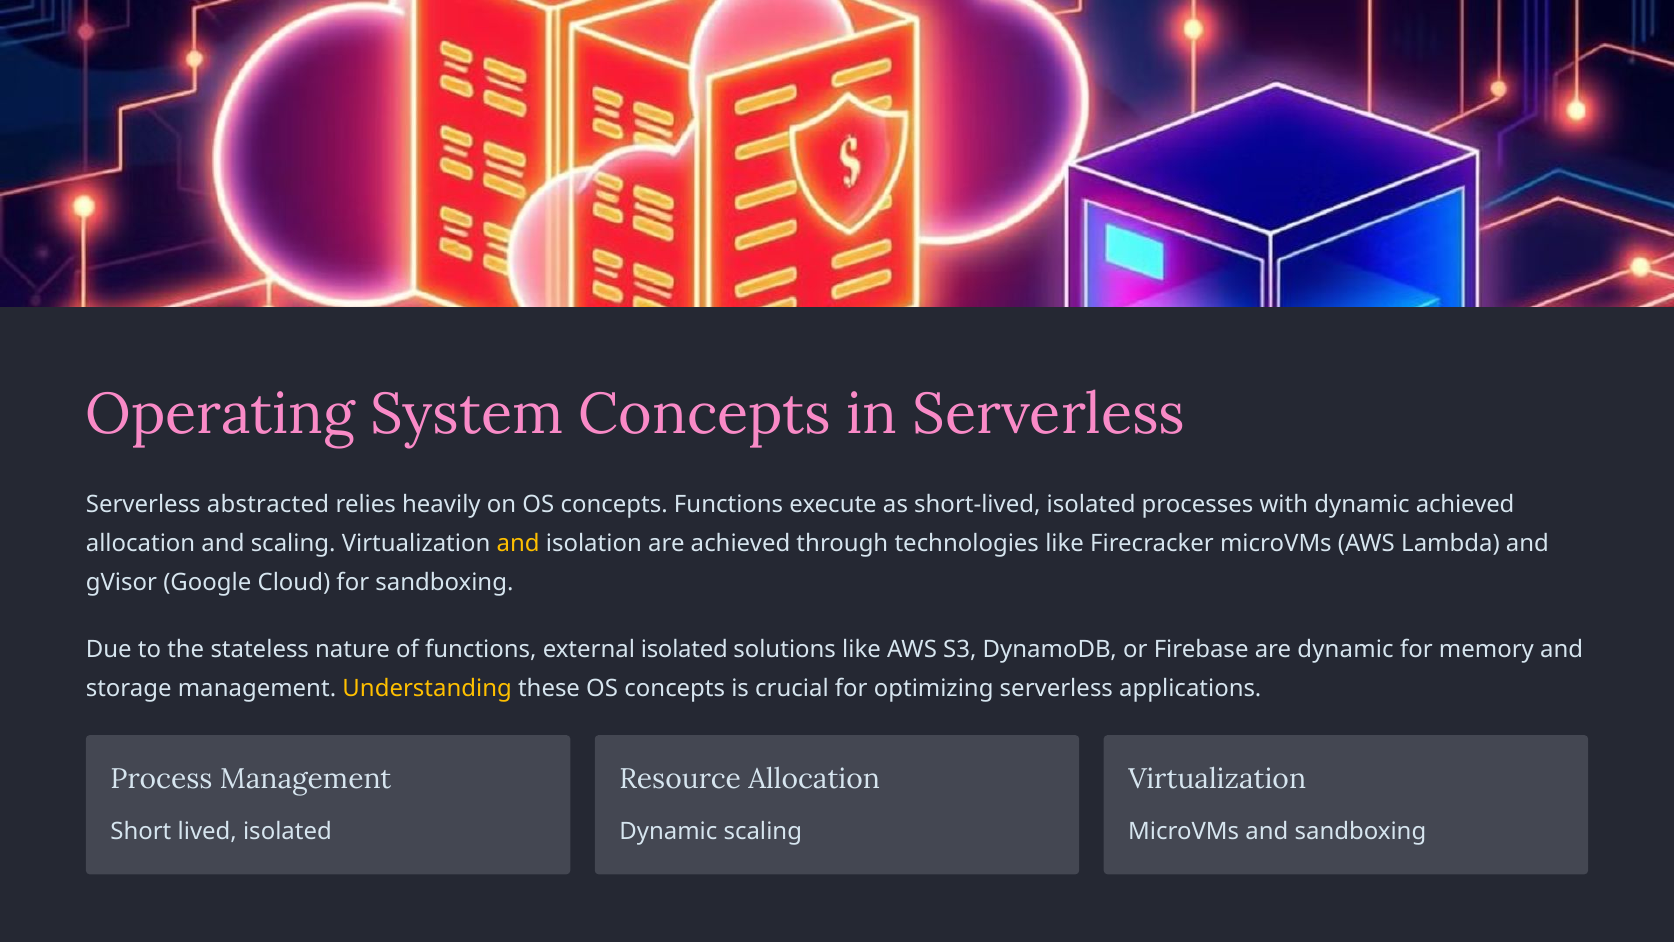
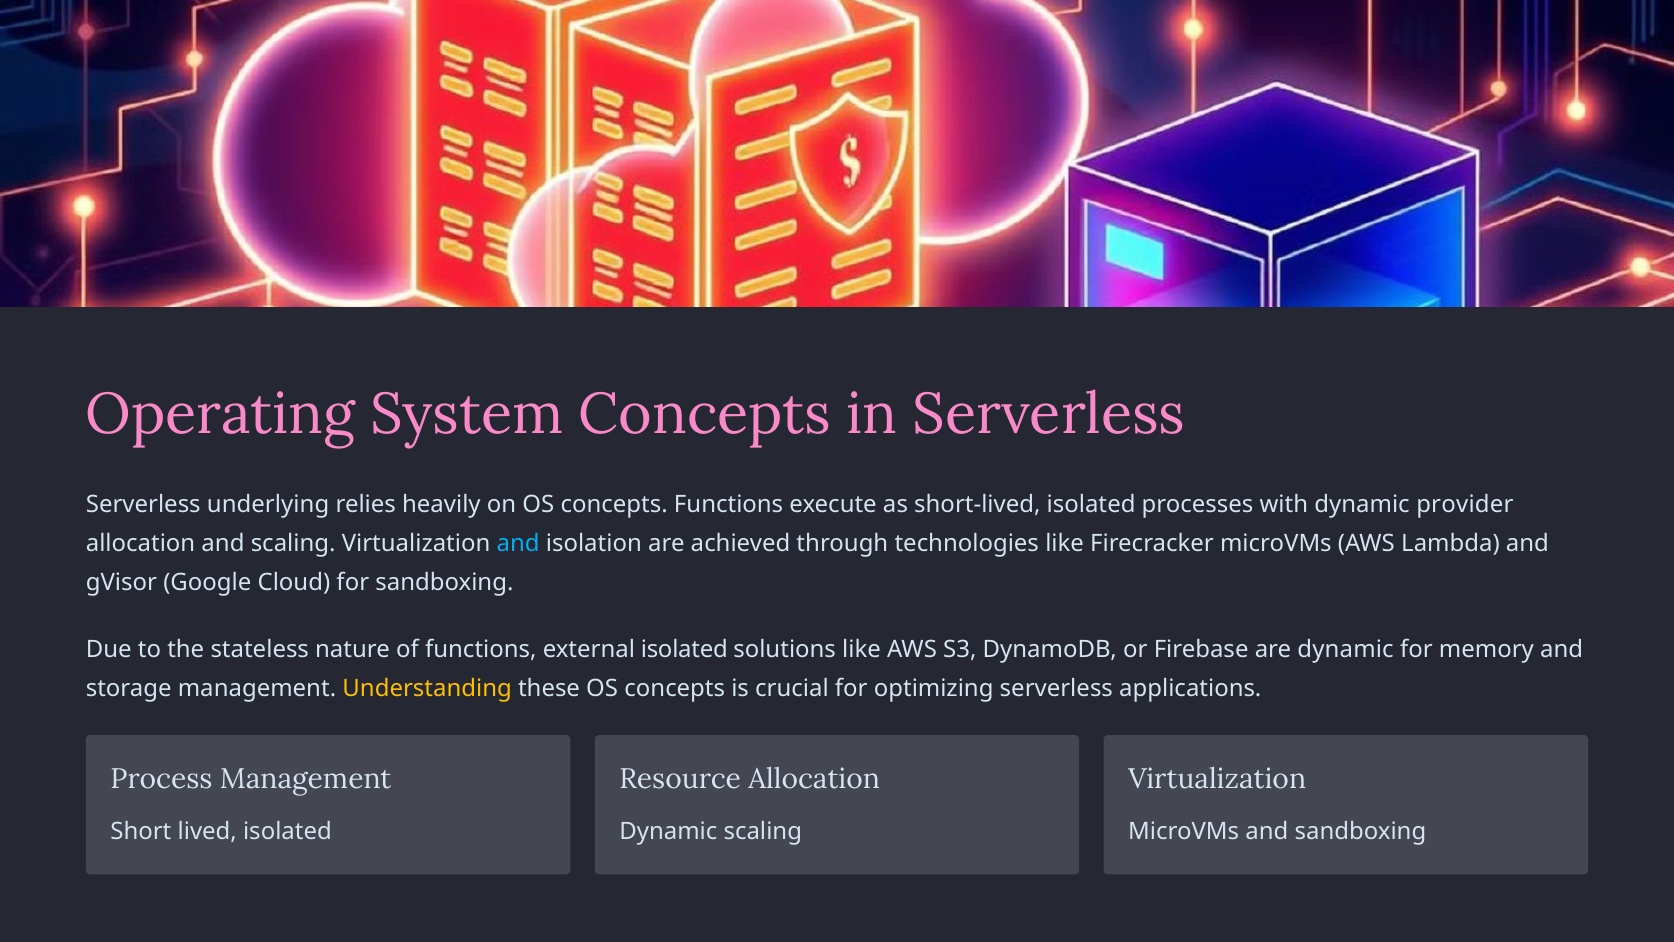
abstracted: abstracted -> underlying
dynamic achieved: achieved -> provider
and at (518, 543) colour: yellow -> light blue
